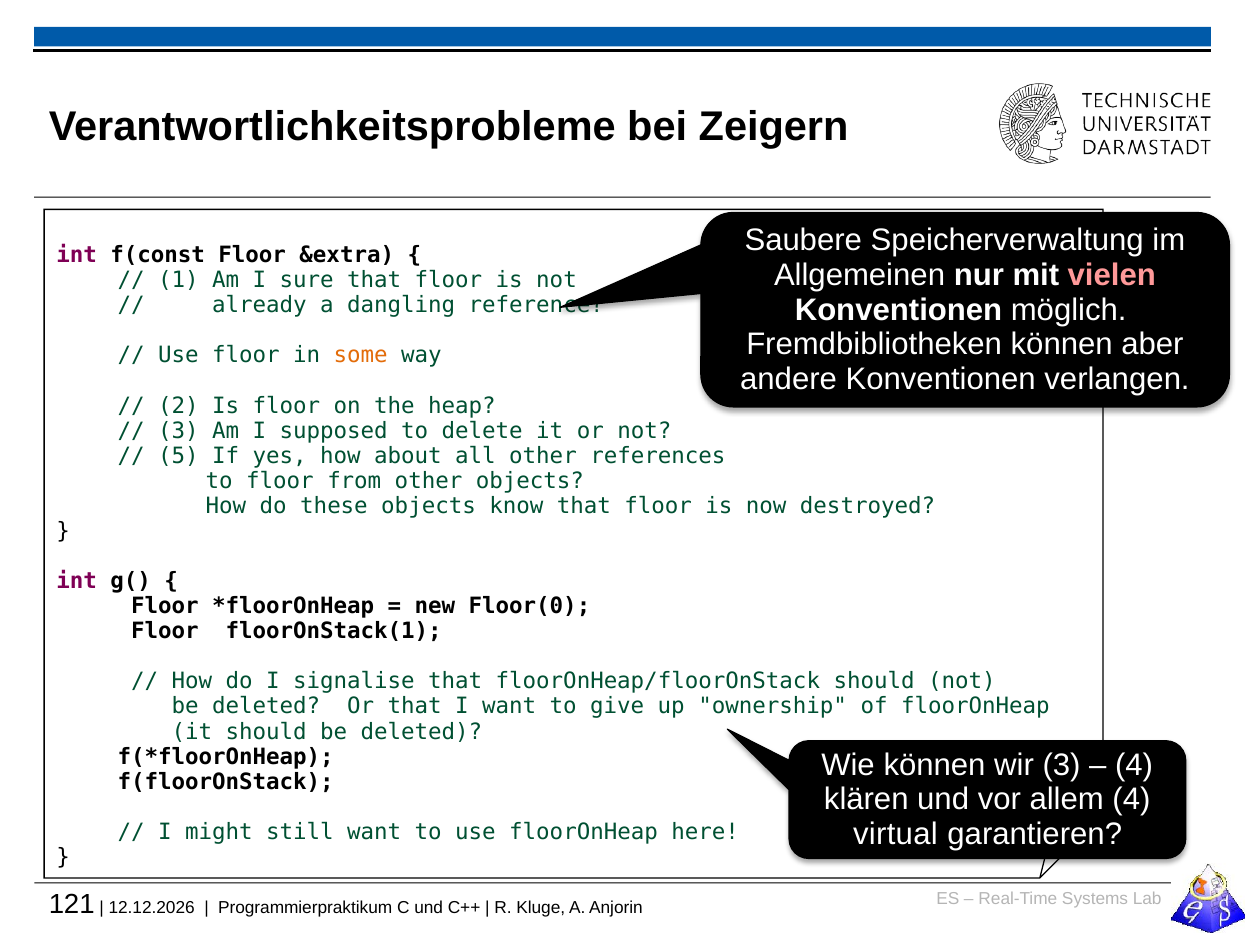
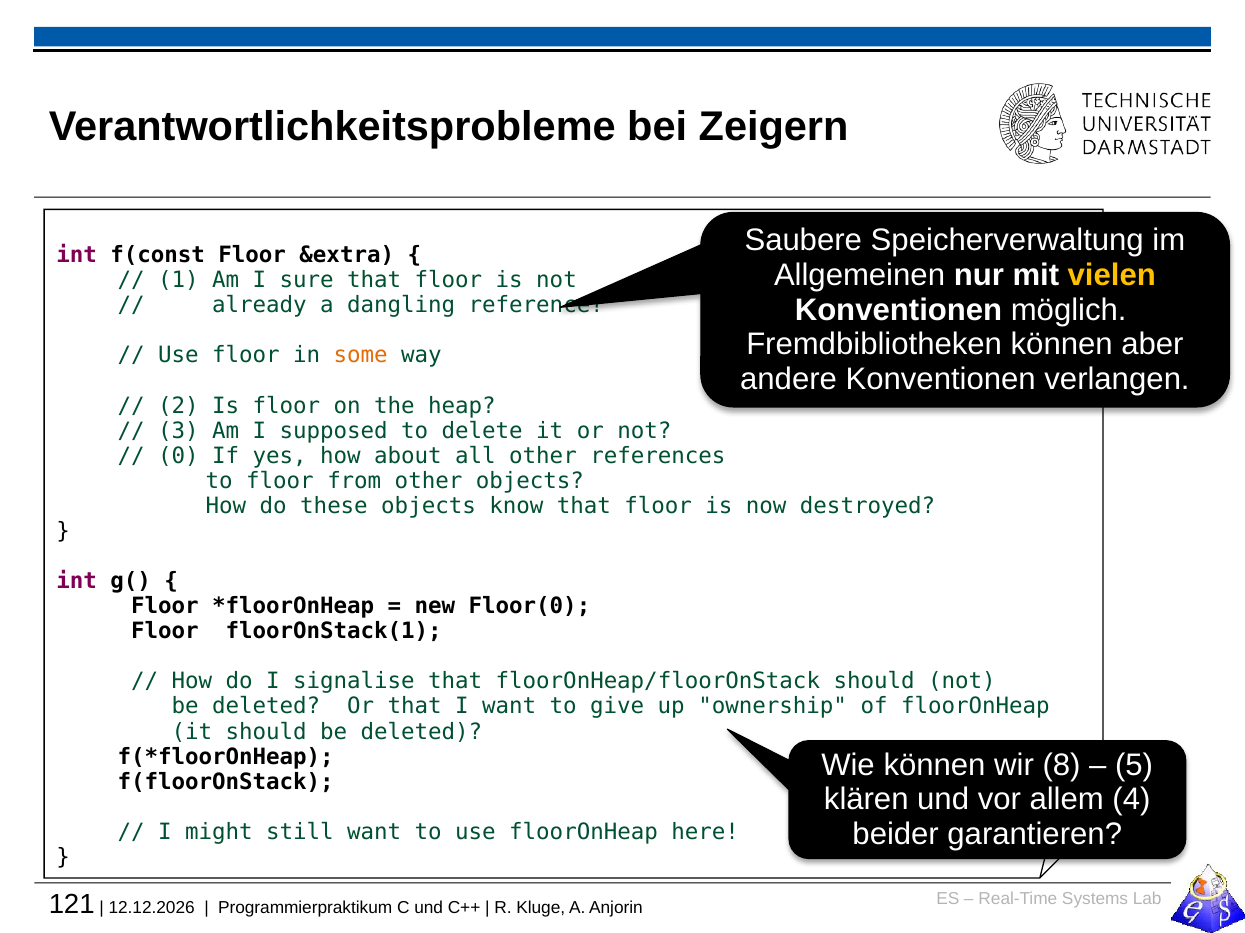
vielen colour: pink -> yellow
5: 5 -> 0
wir 3: 3 -> 8
4 at (1134, 766): 4 -> 5
virtual: virtual -> beider
